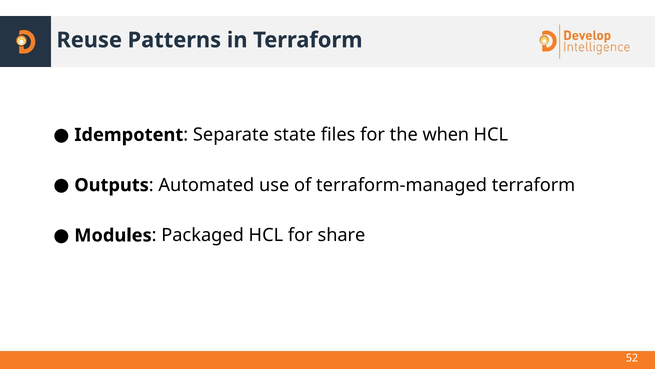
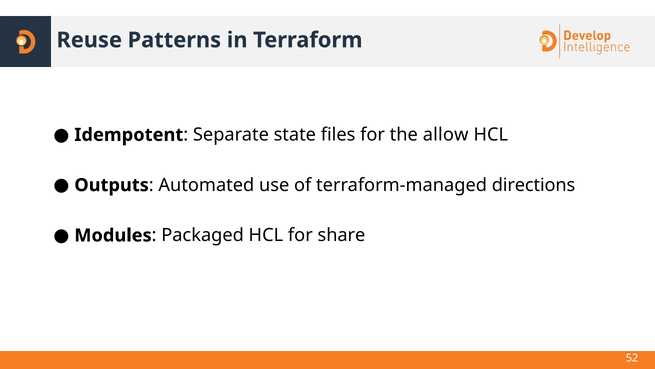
when: when -> allow
terraform-managed terraform: terraform -> directions
